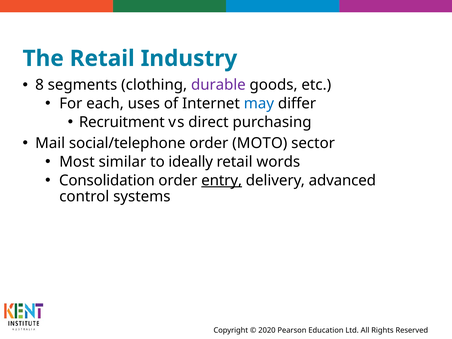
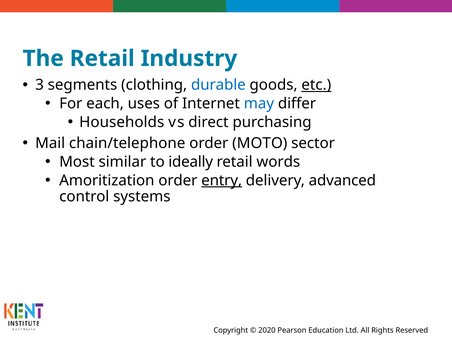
8: 8 -> 3
durable colour: purple -> blue
etc underline: none -> present
Recruitment: Recruitment -> Households
social/telephone: social/telephone -> chain/telephone
Consolidation: Consolidation -> Amoritization
